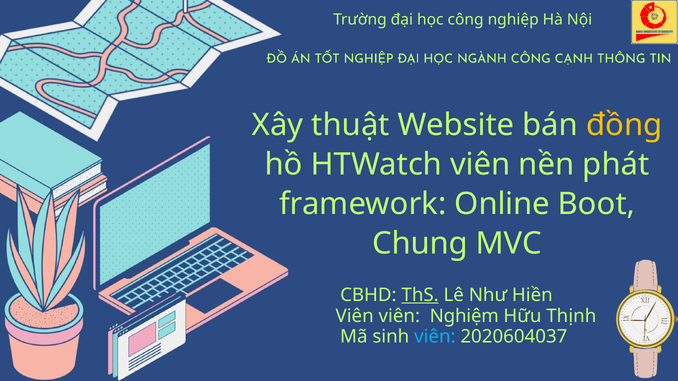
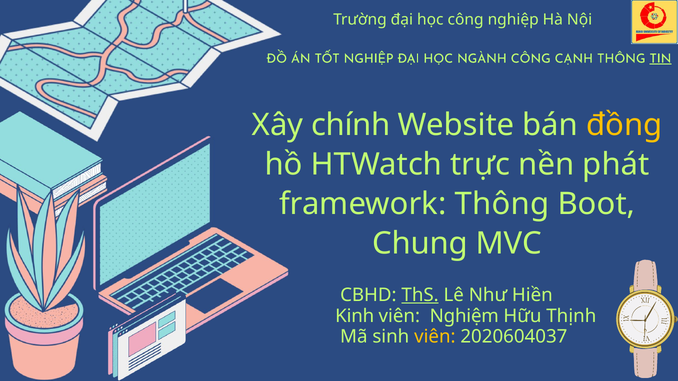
TIN underline: none -> present
thuật: thuật -> chính
HTWatch viên: viên -> trực
framework Online: Online -> Thông
Viên at (355, 316): Viên -> Kinh
viên at (435, 337) colour: light blue -> yellow
